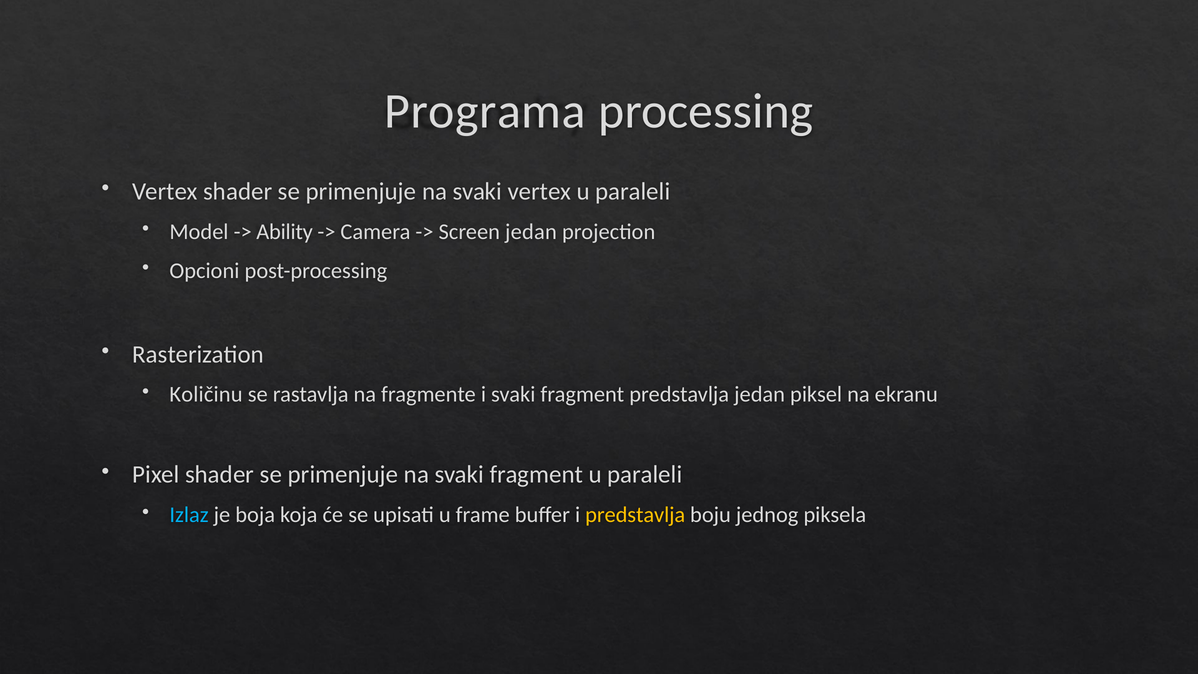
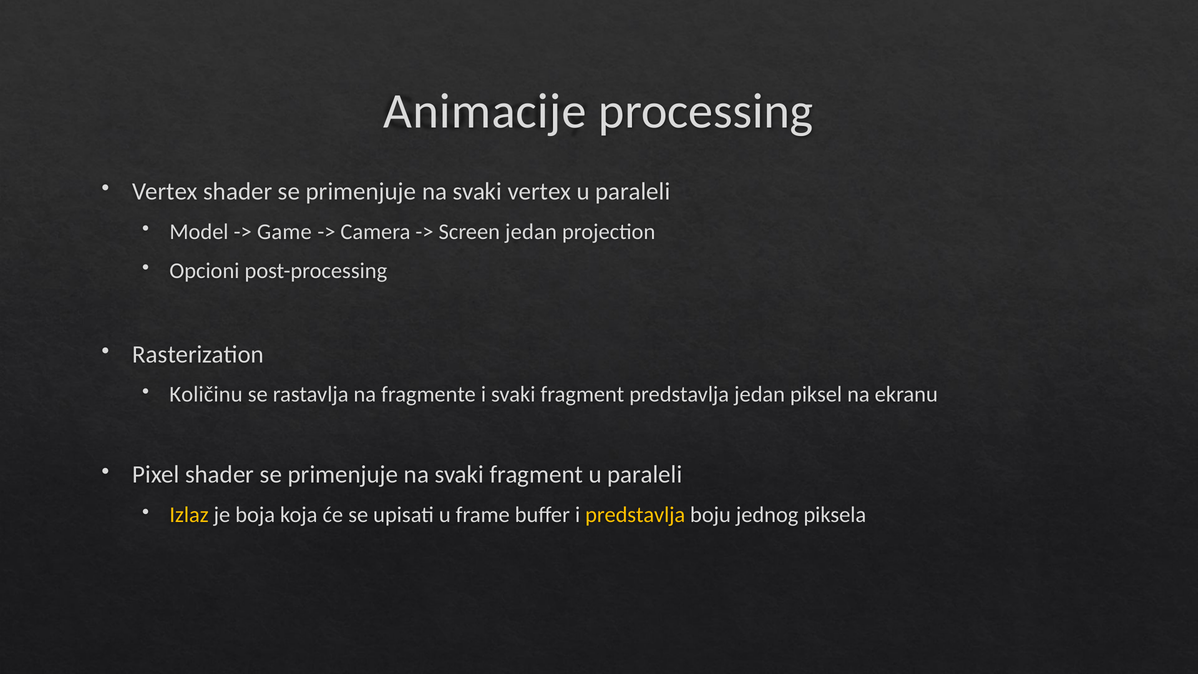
Programa: Programa -> Animacije
Ability: Ability -> Game
Izlaz colour: light blue -> yellow
